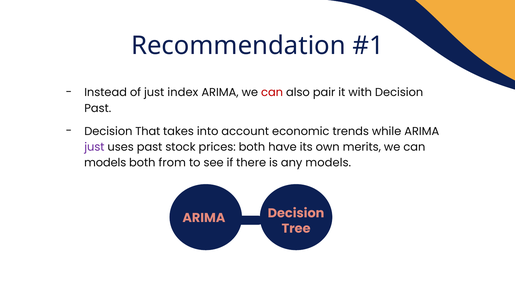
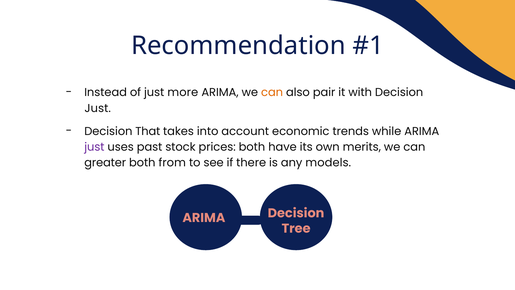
index: index -> more
can at (272, 92) colour: red -> orange
Past at (98, 108): Past -> Just
models at (105, 163): models -> greater
